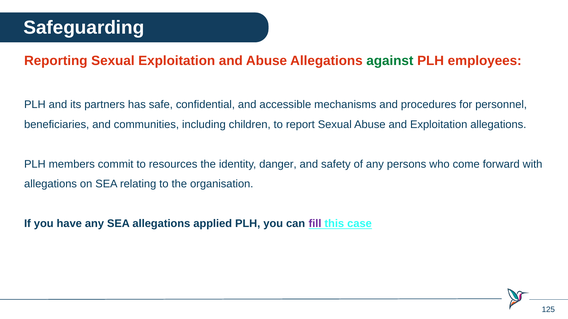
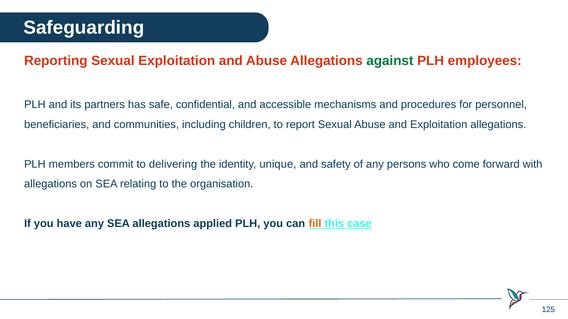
resources: resources -> delivering
danger: danger -> unique
fill colour: purple -> orange
